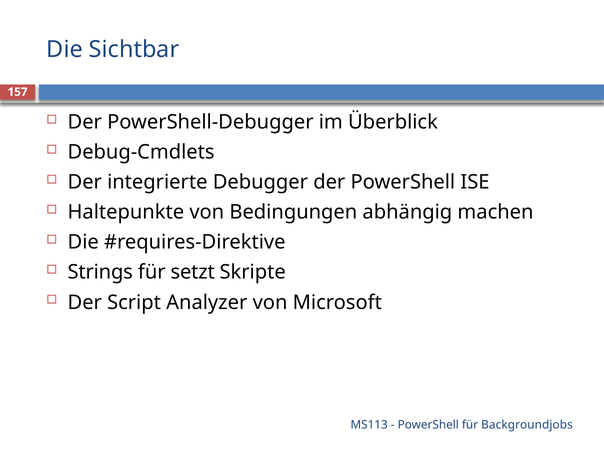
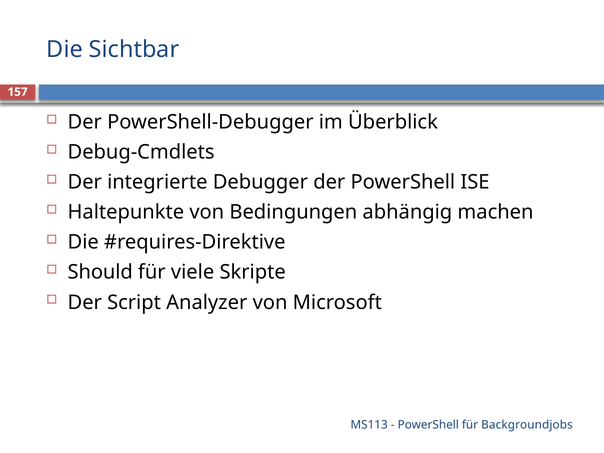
Strings: Strings -> Should
setzt: setzt -> viele
